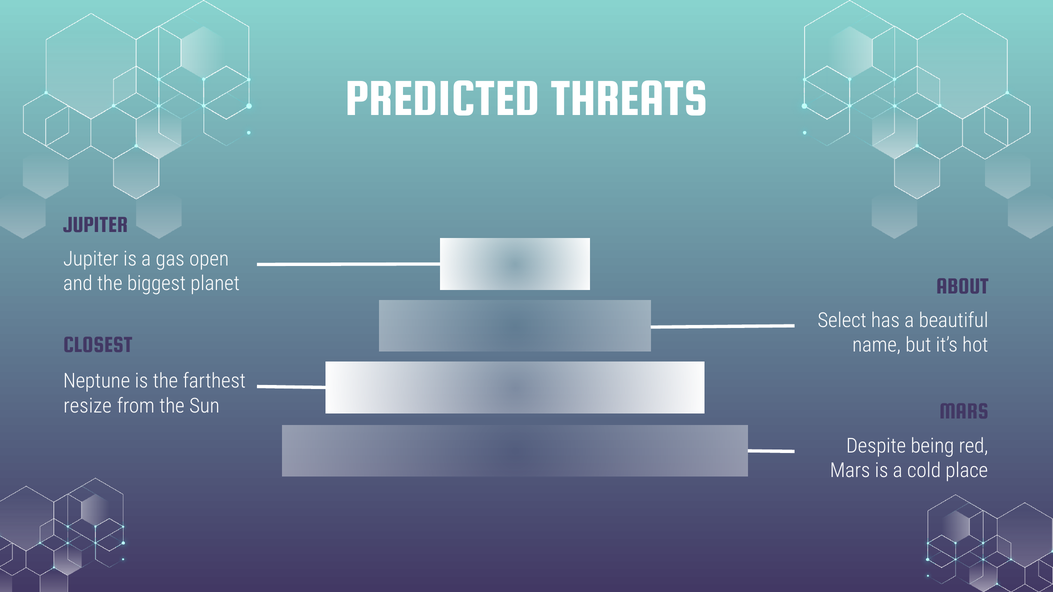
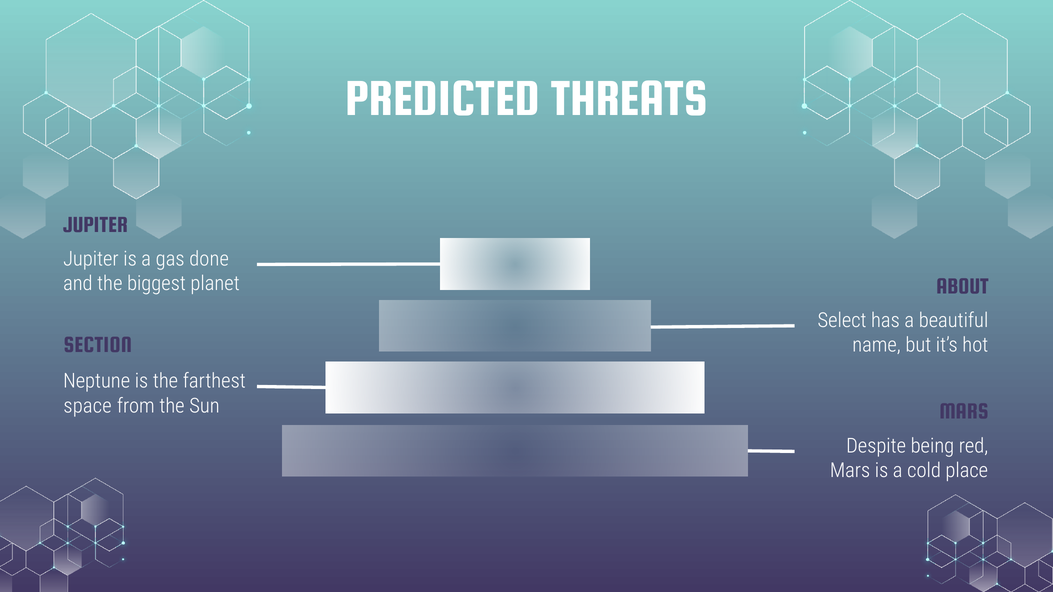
open: open -> done
CLOSEST: CLOSEST -> SECTION
resize: resize -> space
